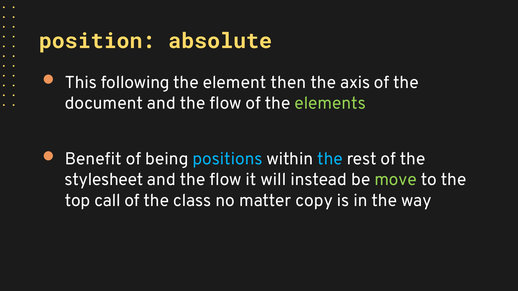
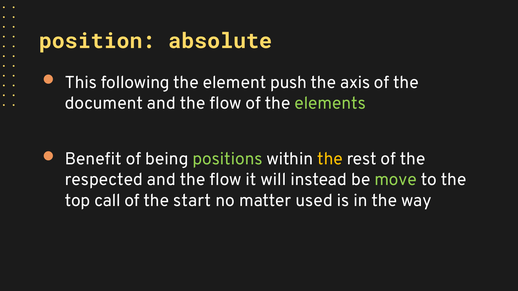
then: then -> push
positions colour: light blue -> light green
the at (330, 159) colour: light blue -> yellow
stylesheet: stylesheet -> respected
class: class -> start
copy: copy -> used
